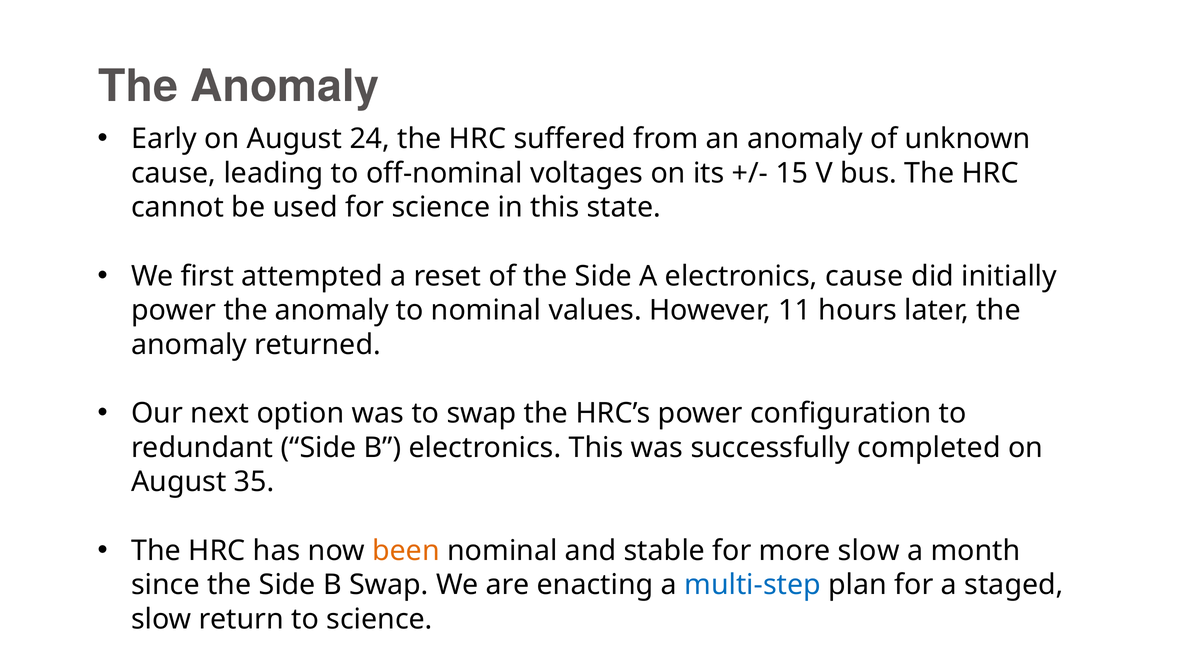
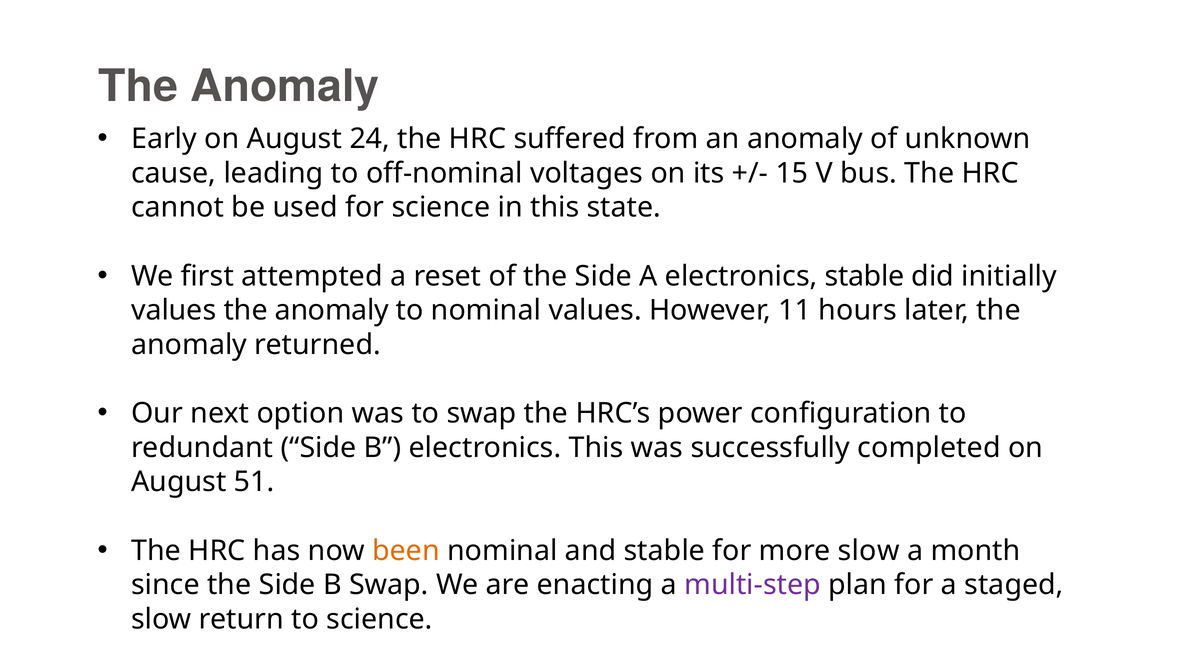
electronics cause: cause -> stable
power at (174, 310): power -> values
35: 35 -> 51
multi-step colour: blue -> purple
